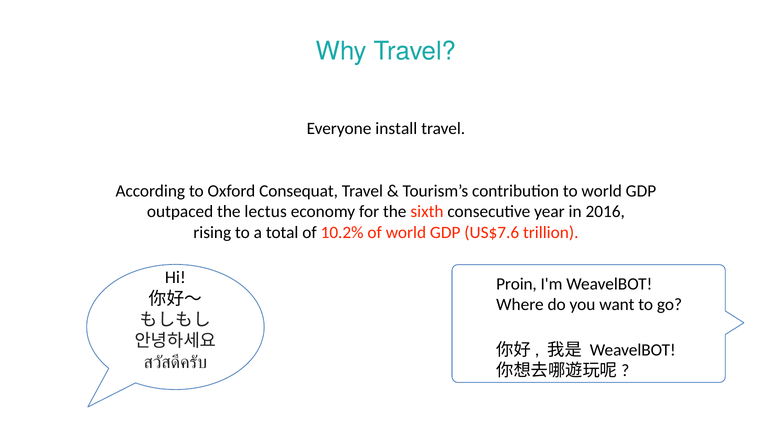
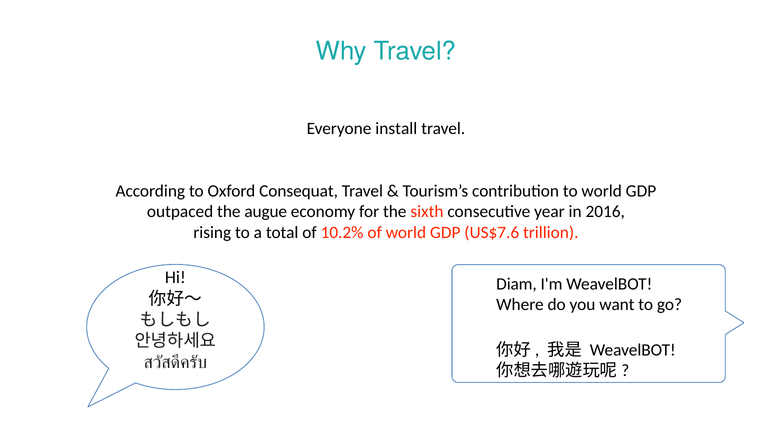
lectus: lectus -> augue
Proin: Proin -> Diam
